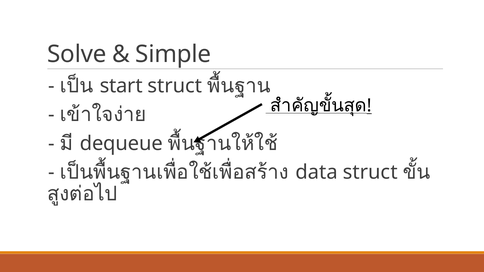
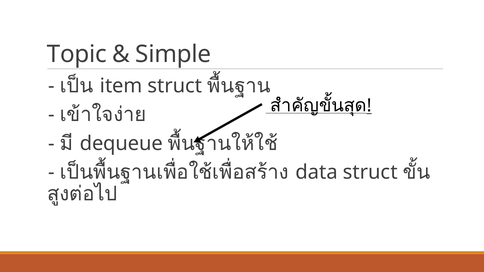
Solve: Solve -> Topic
start: start -> item
